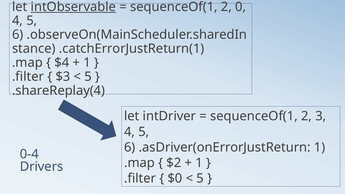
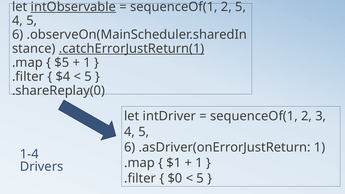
2 0: 0 -> 5
.catchErrorJustReturn(1 underline: none -> present
$4: $4 -> $5
$3: $3 -> $4
.shareReplay(4: .shareReplay(4 -> .shareReplay(0
0-4: 0-4 -> 1-4
$2: $2 -> $1
